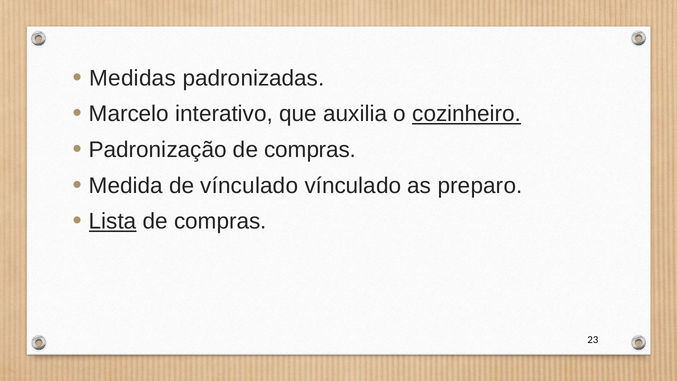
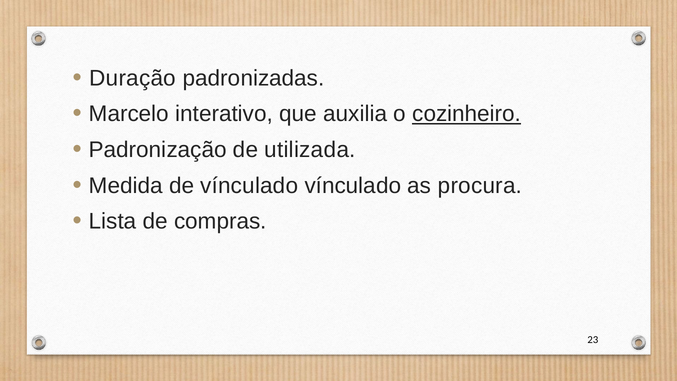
Medidas: Medidas -> Duração
Padronização de compras: compras -> utilizada
preparo: preparo -> procura
Lista underline: present -> none
